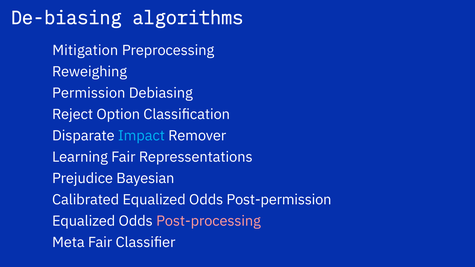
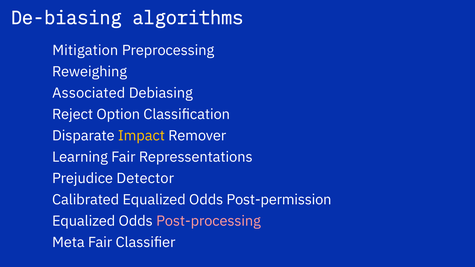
Permission: Permission -> Associated
Impact colour: light blue -> yellow
Bayesian: Bayesian -> Detector
